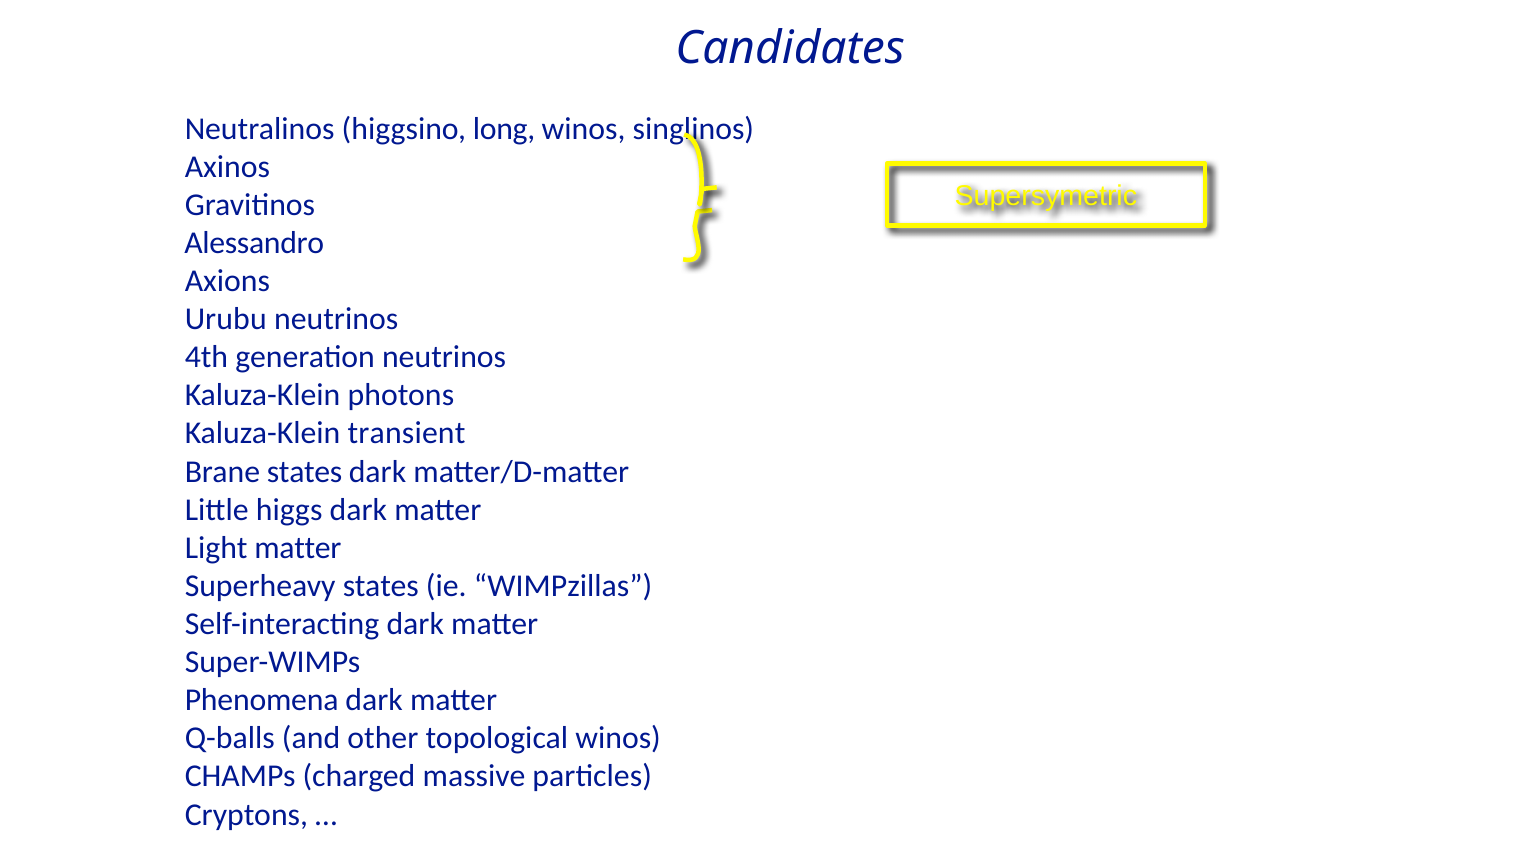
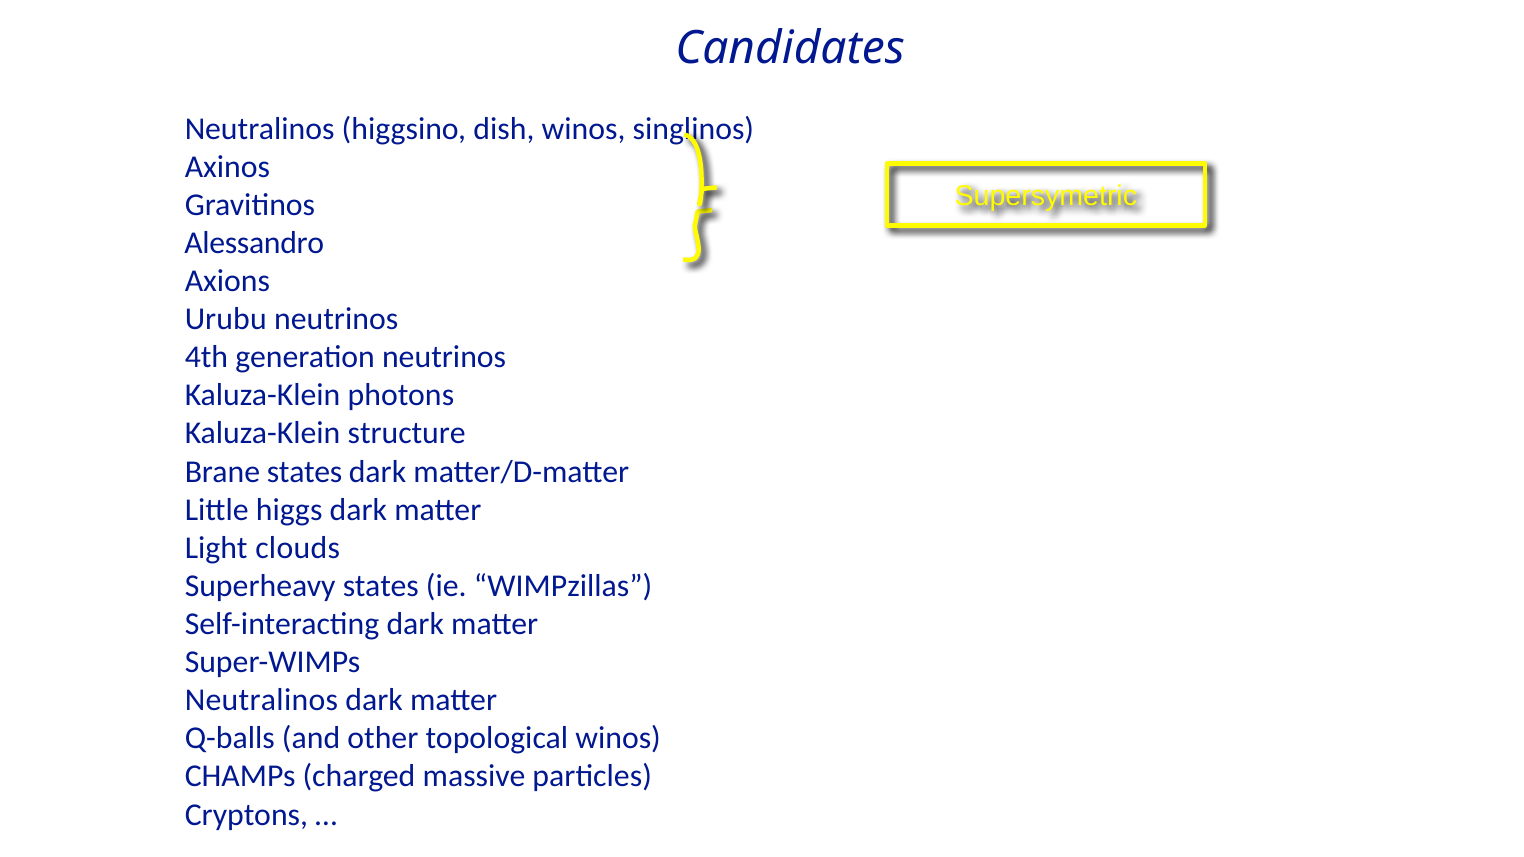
long: long -> dish
transient: transient -> structure
Light matter: matter -> clouds
Phenomena at (262, 700): Phenomena -> Neutralinos
